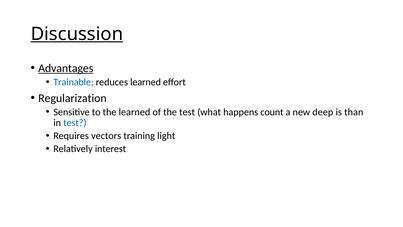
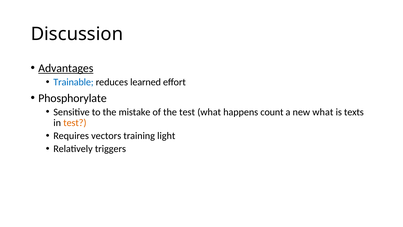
Discussion underline: present -> none
Regularization: Regularization -> Phosphorylate
the learned: learned -> mistake
new deep: deep -> what
than: than -> texts
test at (75, 123) colour: blue -> orange
interest: interest -> triggers
